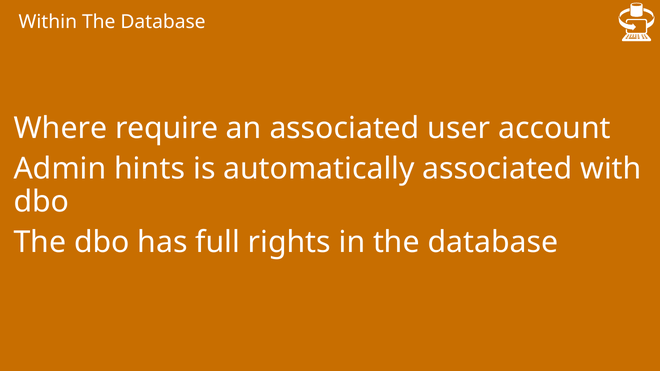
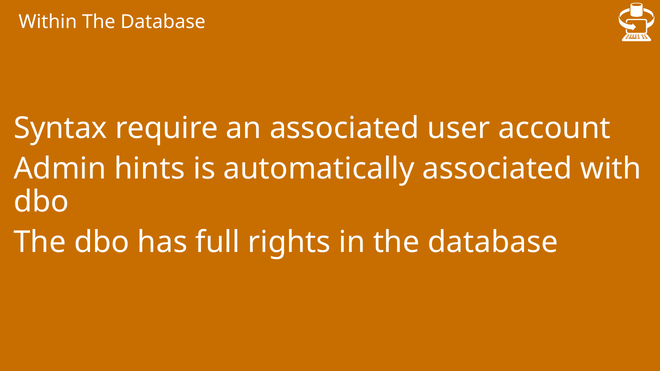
Where: Where -> Syntax
